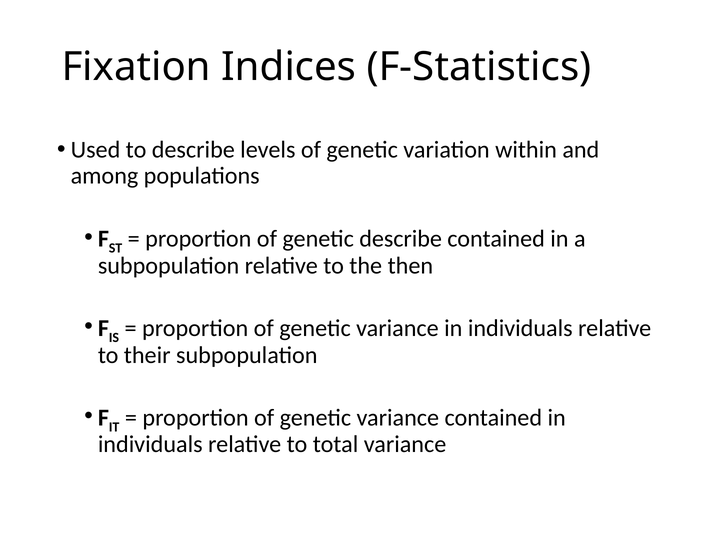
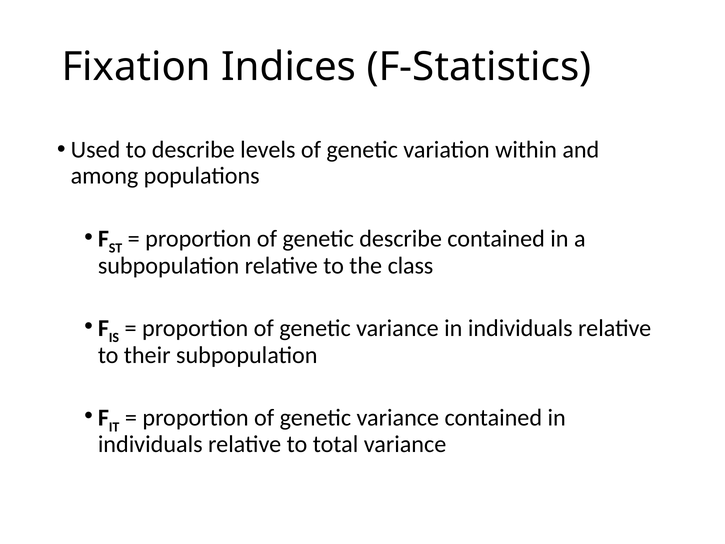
then: then -> class
